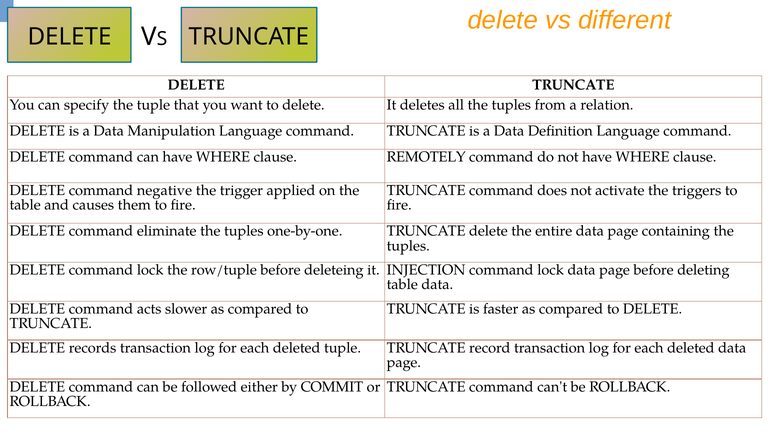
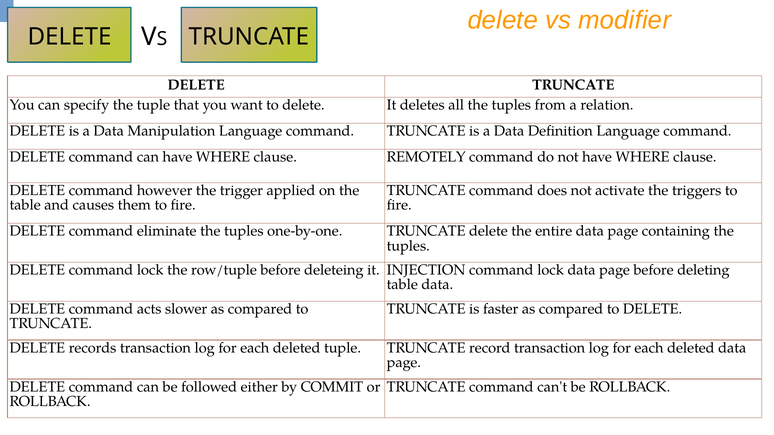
different: different -> modifier
negative: negative -> however
